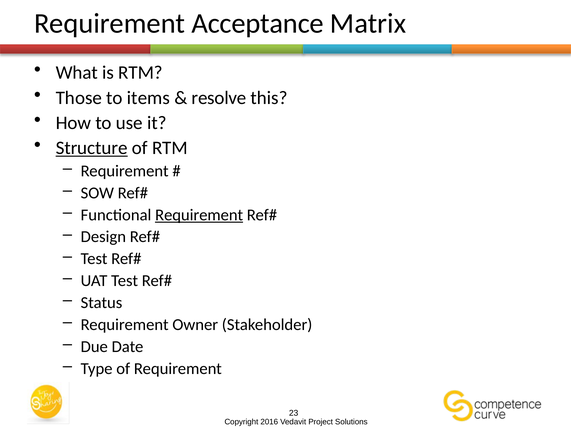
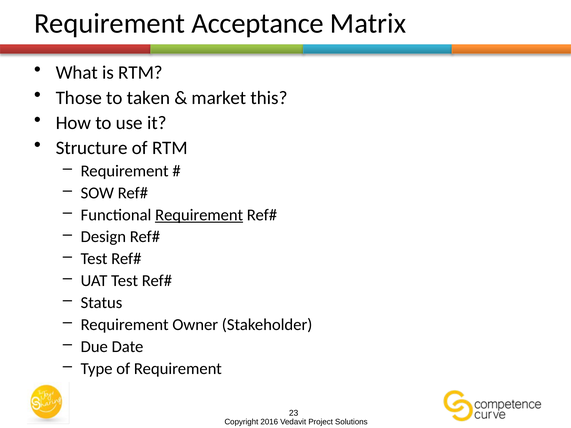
items: items -> taken
resolve: resolve -> market
Structure underline: present -> none
